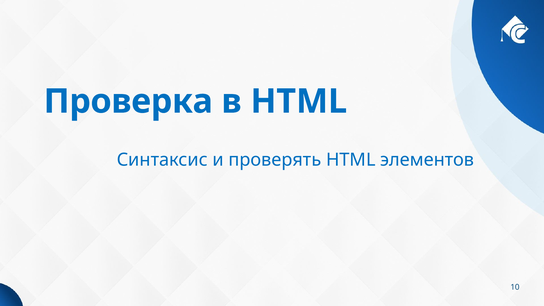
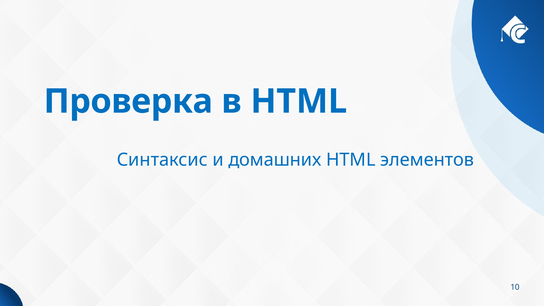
проверять: проверять -> домашних
